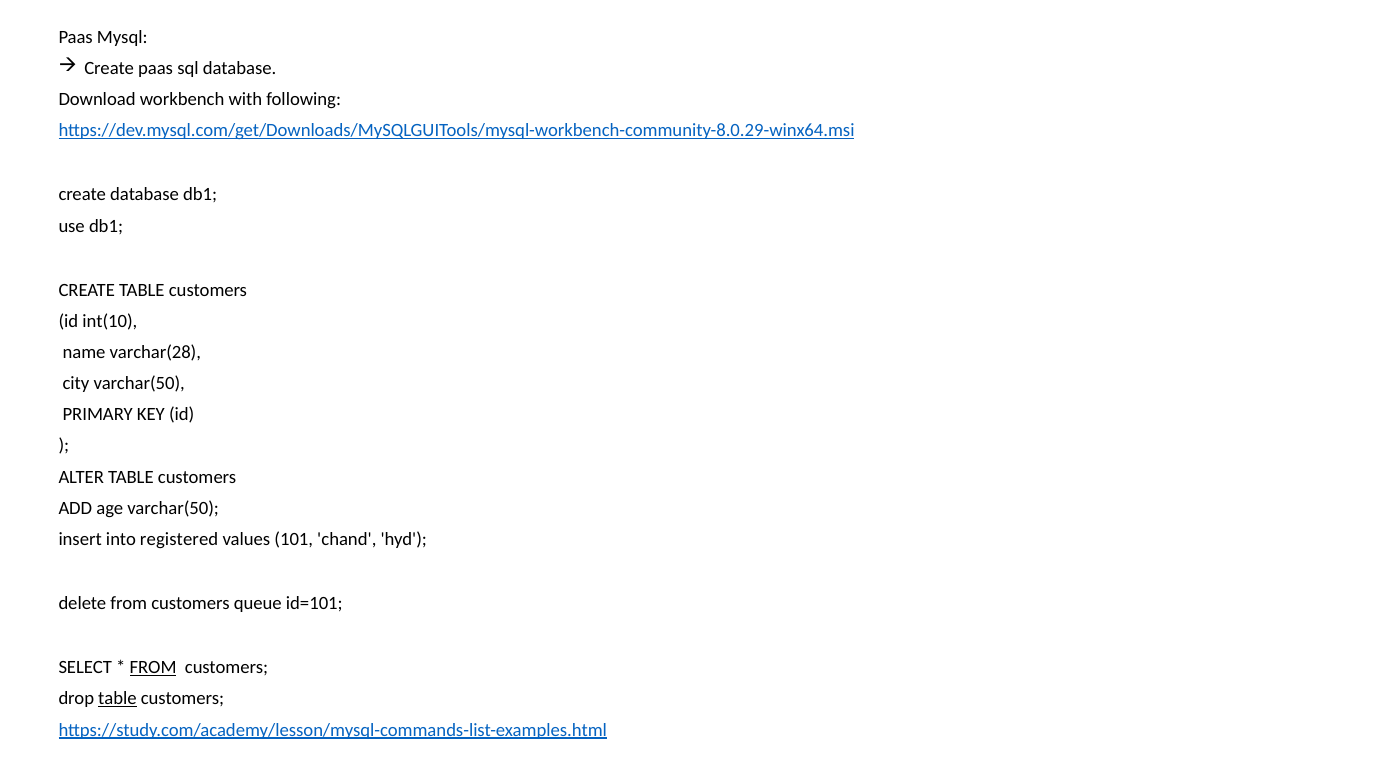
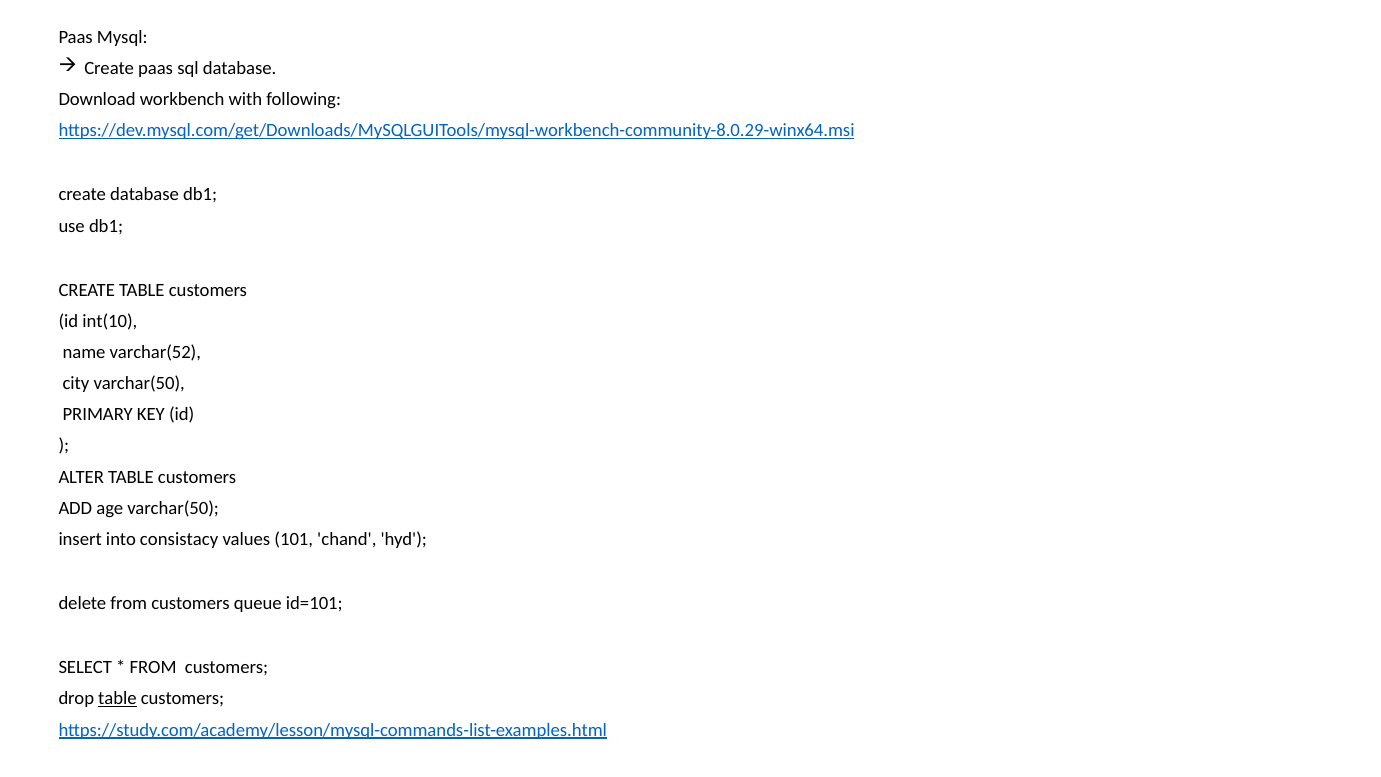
varchar(28: varchar(28 -> varchar(52
registered: registered -> consistacy
FROM at (153, 667) underline: present -> none
